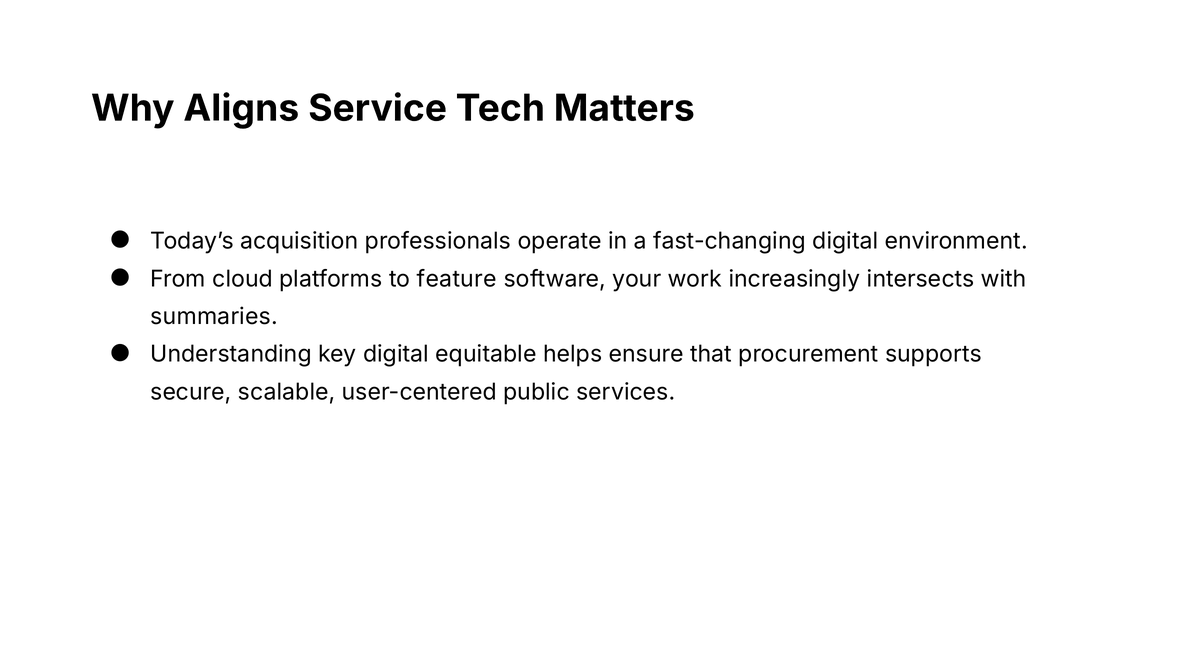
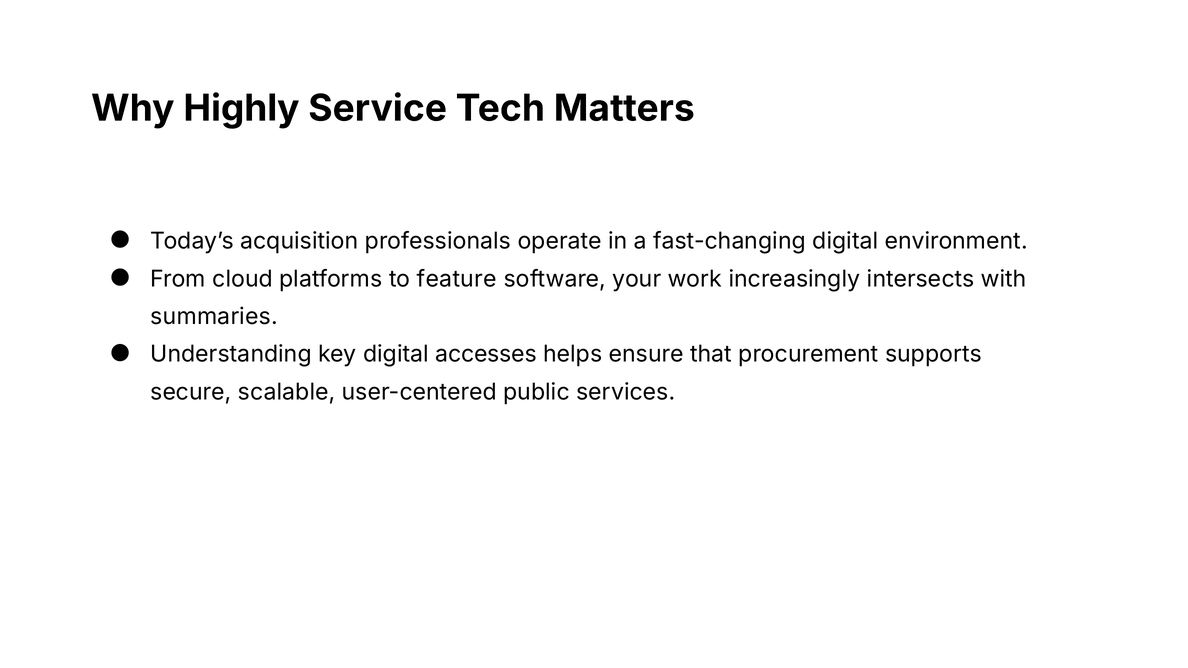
Aligns: Aligns -> Highly
equitable: equitable -> accesses
